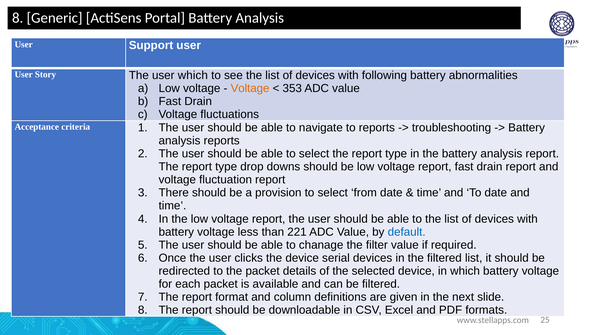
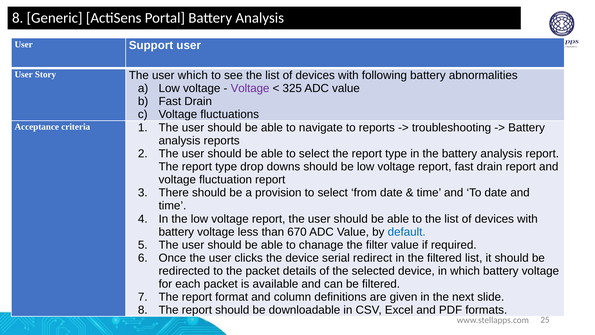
Voltage at (250, 88) colour: orange -> purple
353: 353 -> 325
221: 221 -> 670
serial devices: devices -> redirect
